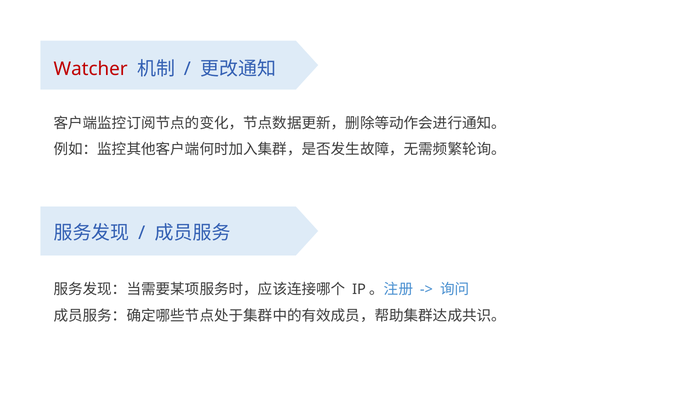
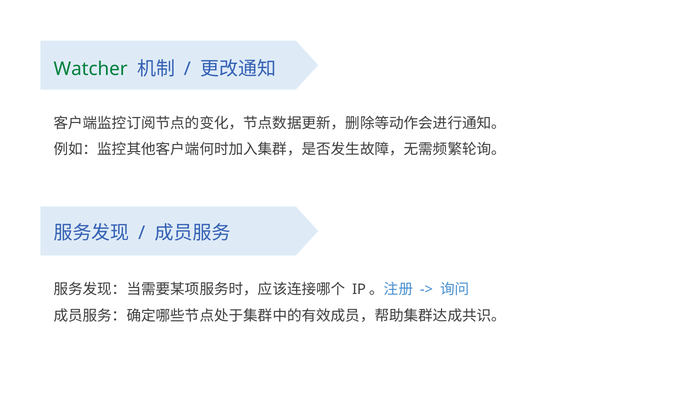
Watcher colour: red -> green
